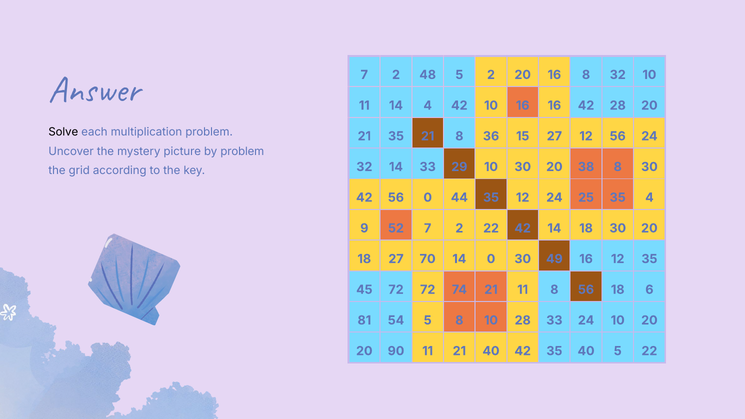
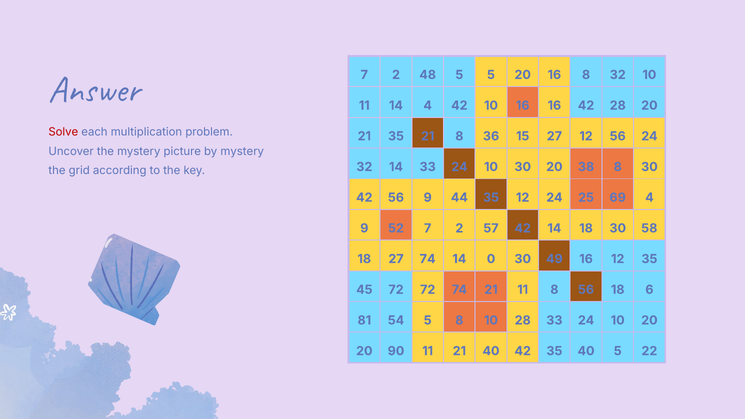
5 2: 2 -> 5
Solve colour: black -> red
by problem: problem -> mystery
14 33 29: 29 -> 24
56 0: 0 -> 9
25 35: 35 -> 69
2 22: 22 -> 57
18 30 20: 20 -> 58
27 70: 70 -> 74
